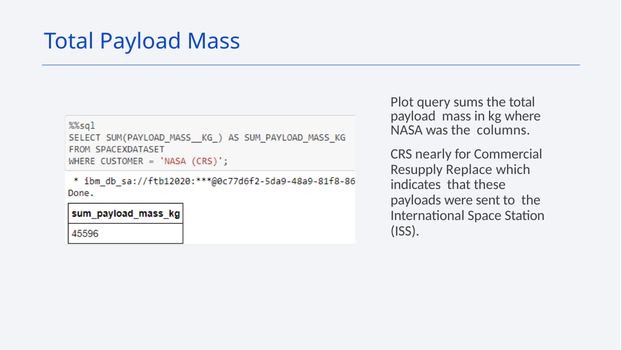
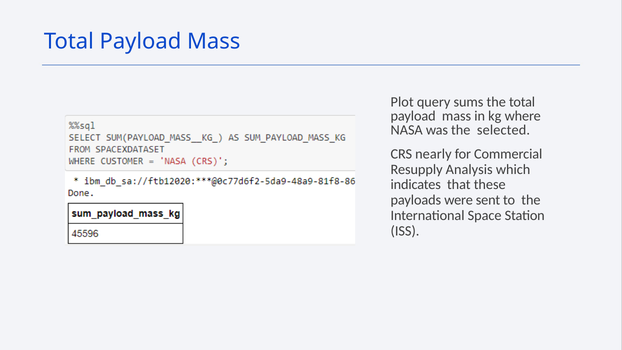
columns: columns -> selected
Replace: Replace -> Analysis
